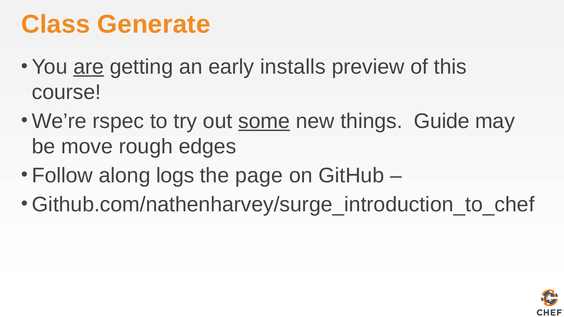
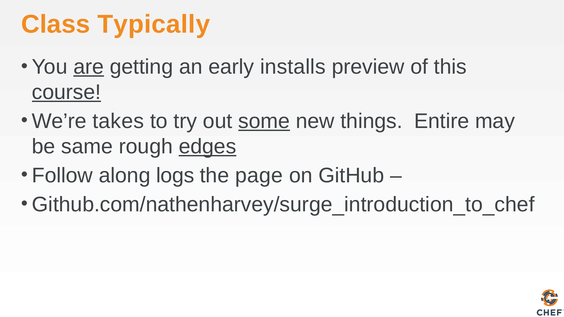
Generate: Generate -> Typically
course underline: none -> present
rspec: rspec -> takes
Guide: Guide -> Entire
move: move -> same
edges underline: none -> present
